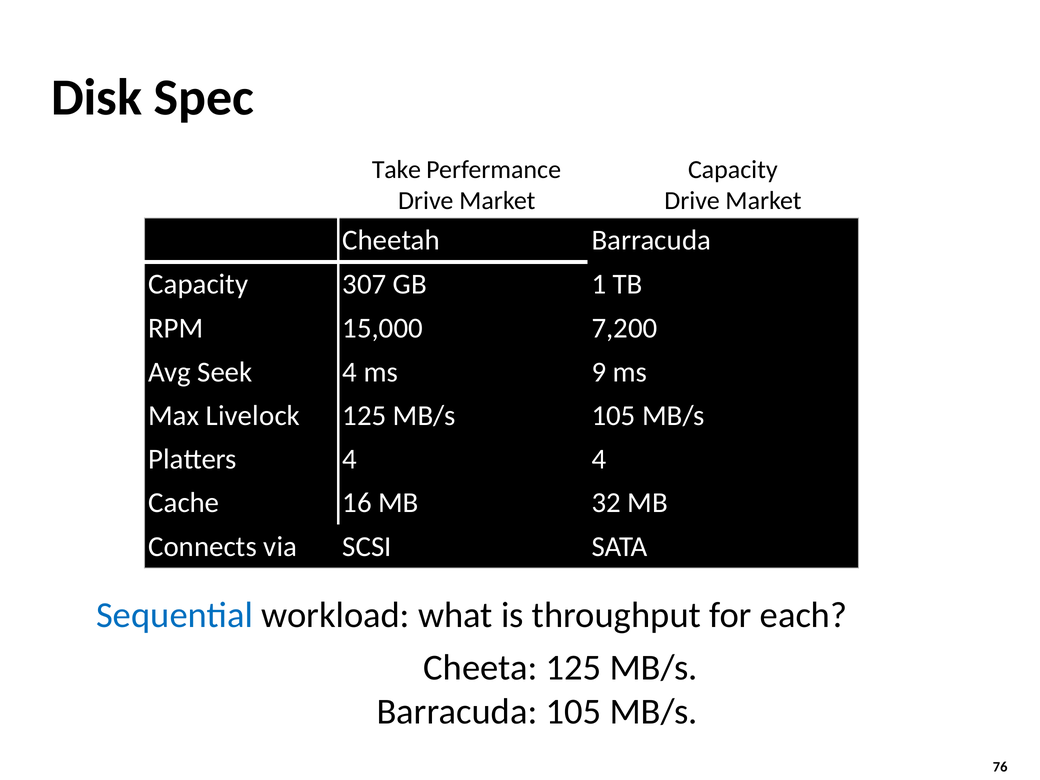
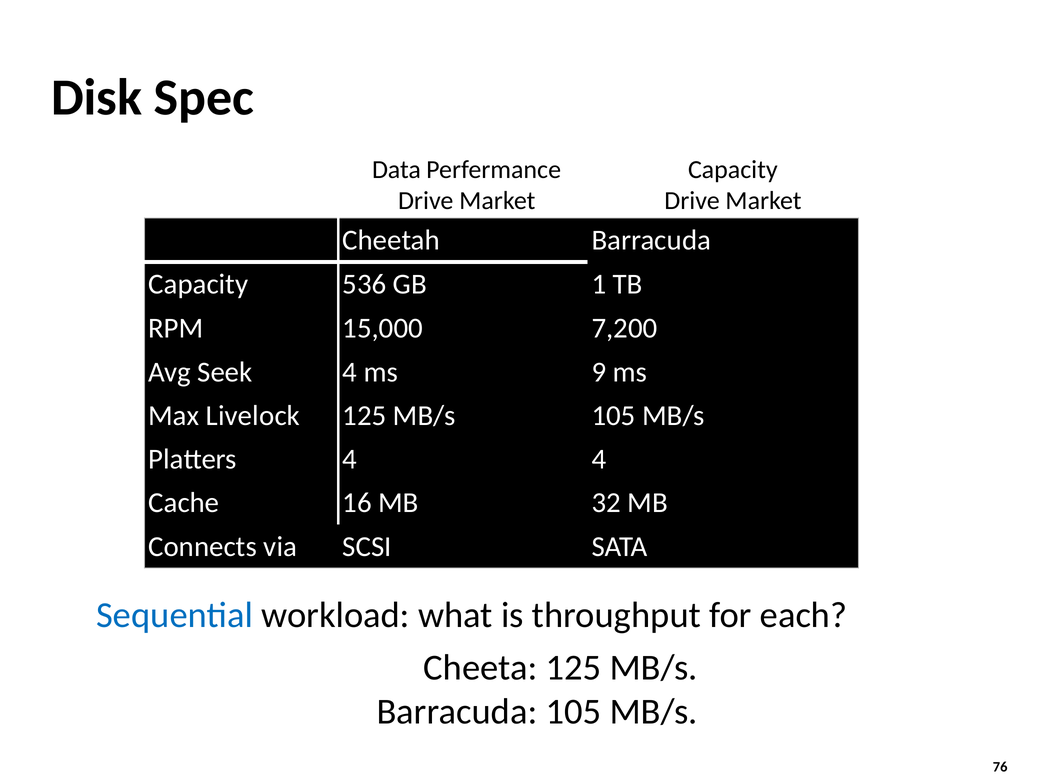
Take: Take -> Data
307: 307 -> 536
